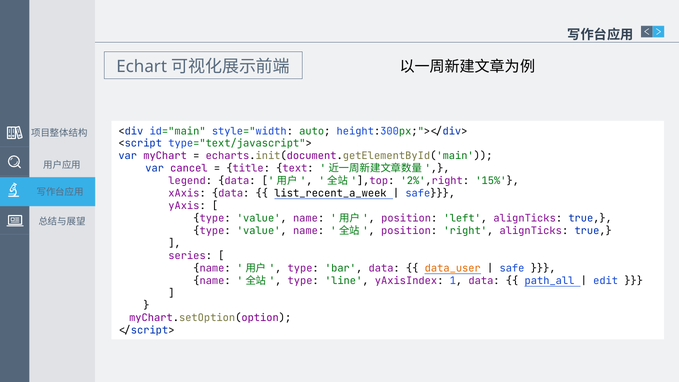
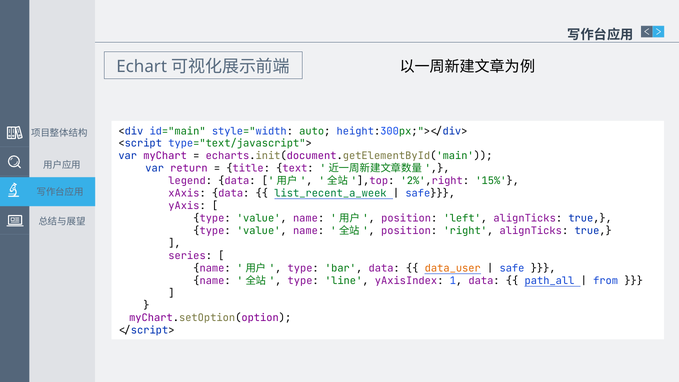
cancel: cancel -> return
list_recent_a_week colour: black -> green
edit: edit -> from
